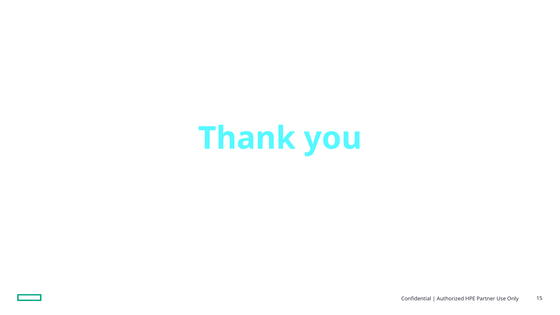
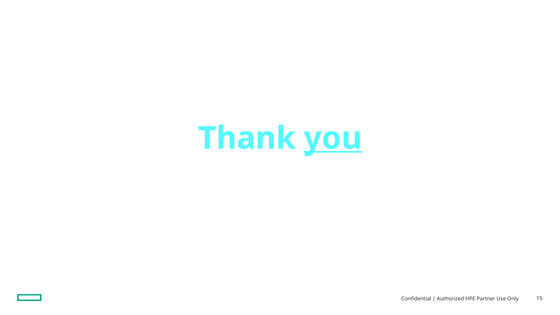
you underline: none -> present
